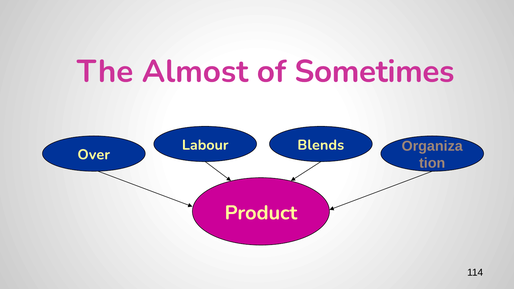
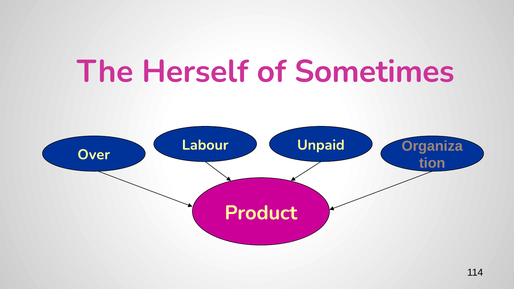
Almost: Almost -> Herself
Blends: Blends -> Unpaid
